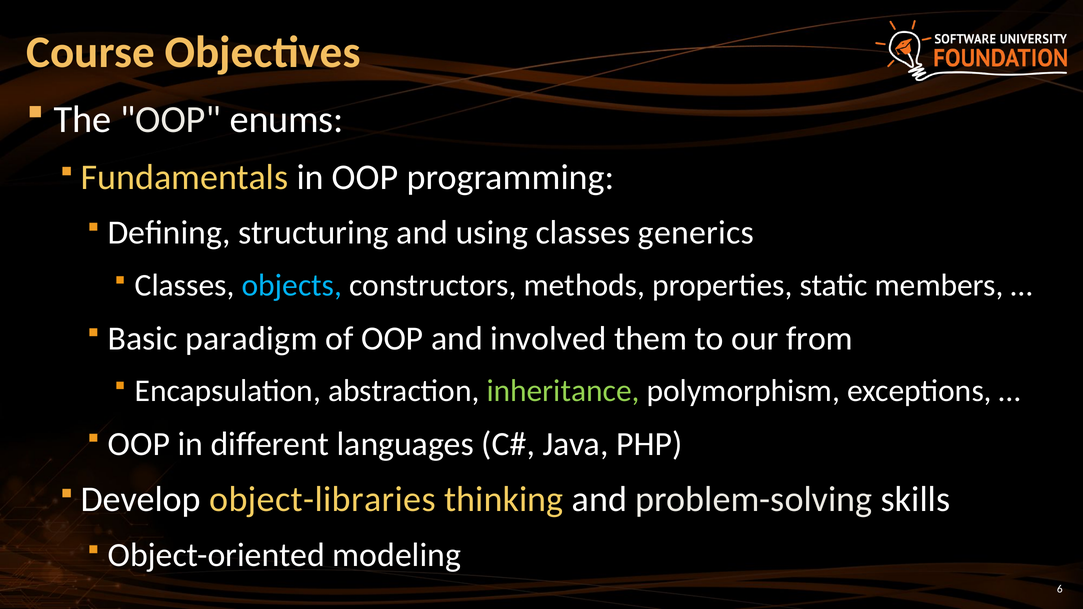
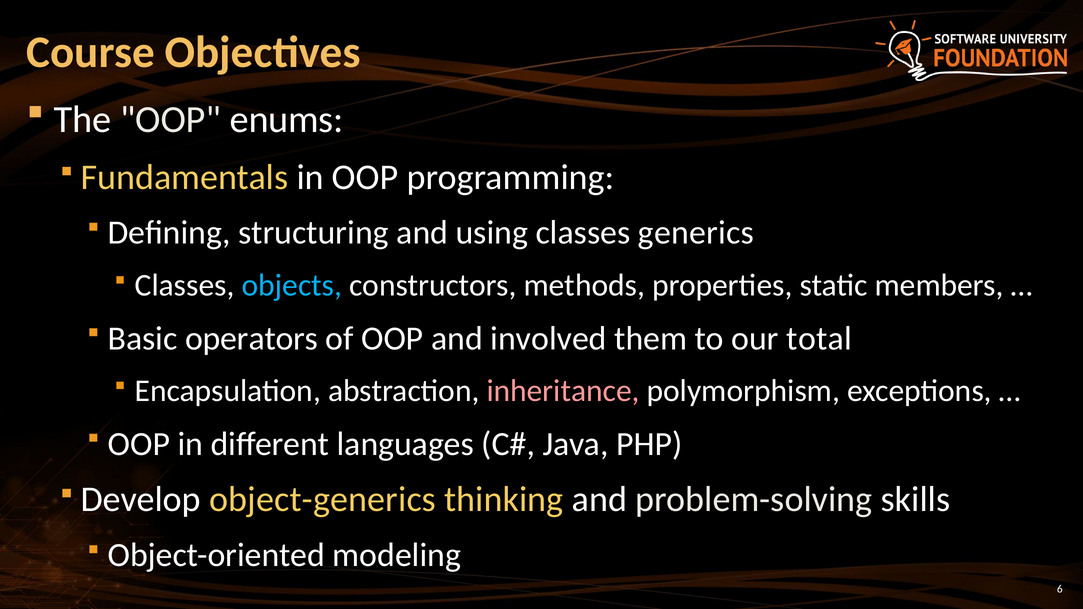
paradigm: paradigm -> operators
from: from -> total
inheritance colour: light green -> pink
object-libraries: object-libraries -> object-generics
